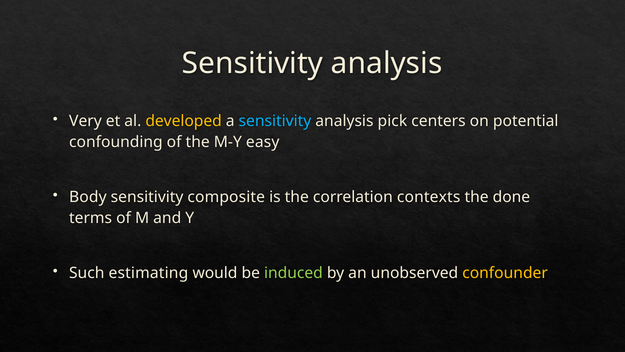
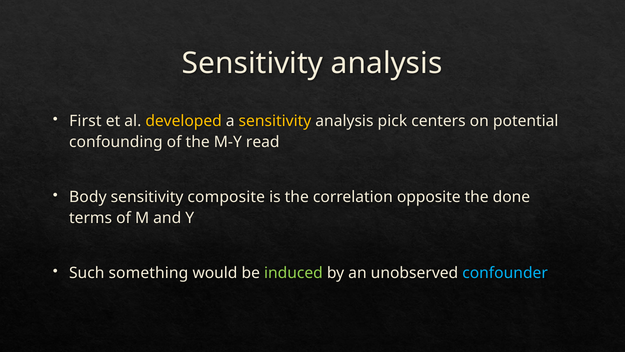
Very: Very -> First
sensitivity at (275, 121) colour: light blue -> yellow
easy: easy -> read
contexts: contexts -> opposite
estimating: estimating -> something
confounder colour: yellow -> light blue
